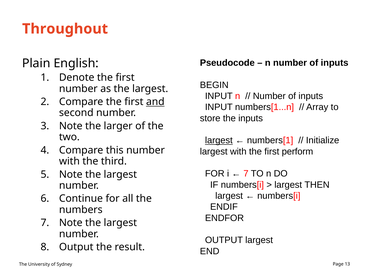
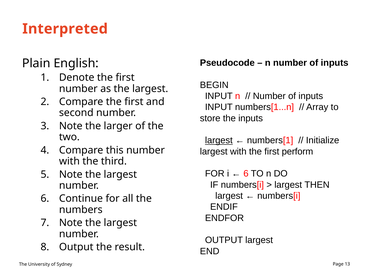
Throughout: Throughout -> Interpreted
and underline: present -> none
7 at (246, 174): 7 -> 6
